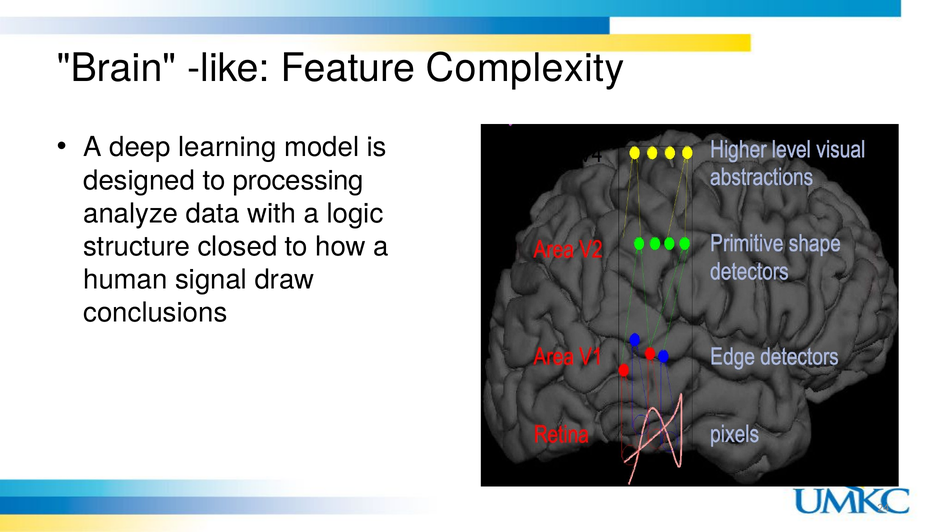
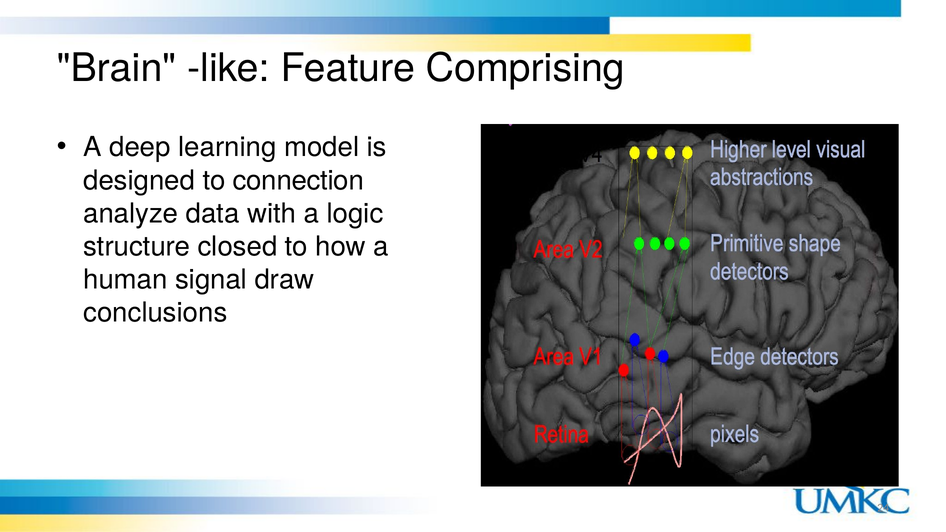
Complexity: Complexity -> Comprising
processing: processing -> connection
